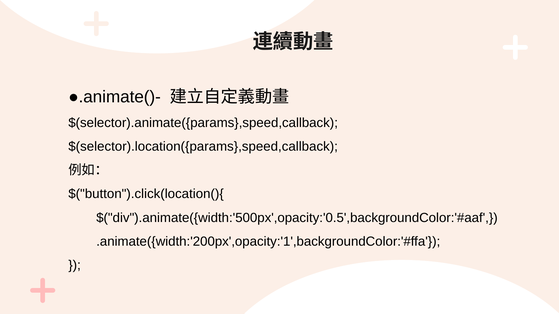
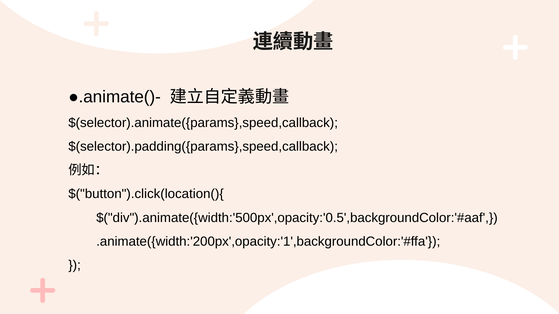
$(selector).location({params},speed,callback: $(selector).location({params},speed,callback -> $(selector).padding({params},speed,callback
